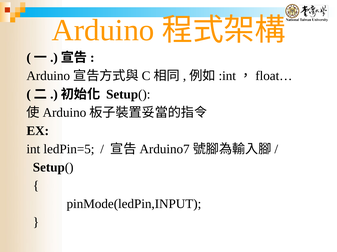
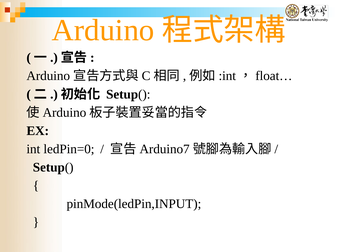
ledPin=5: ledPin=5 -> ledPin=0
